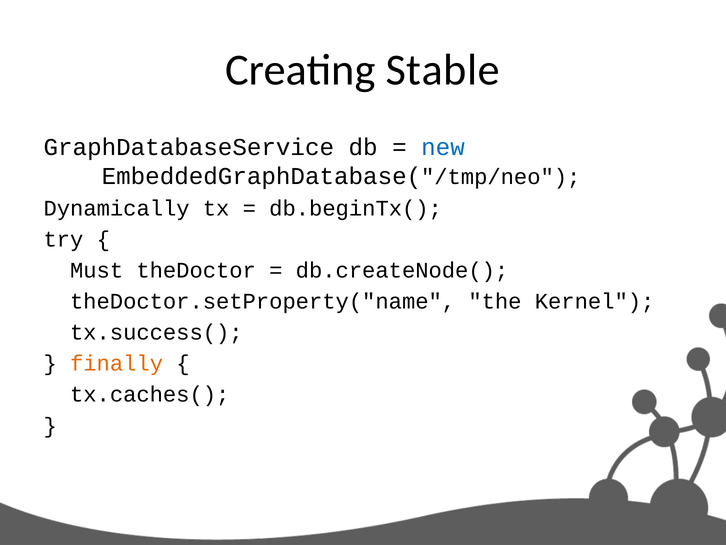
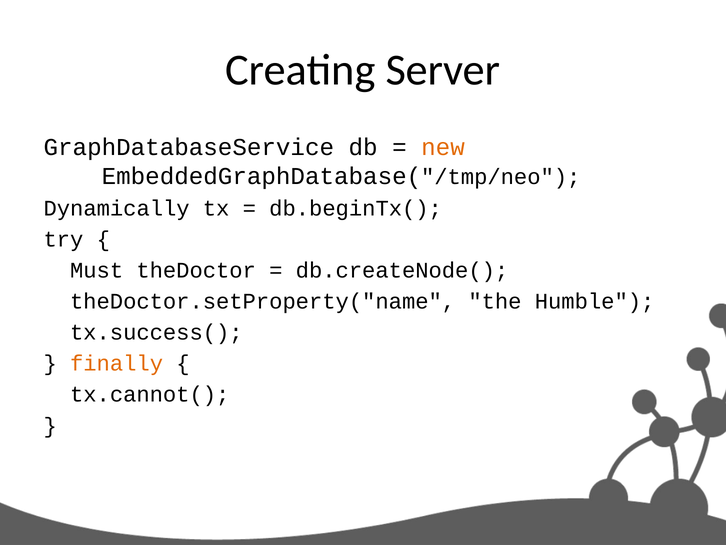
Stable: Stable -> Server
new colour: blue -> orange
Kernel: Kernel -> Humble
tx.caches(: tx.caches( -> tx.cannot(
